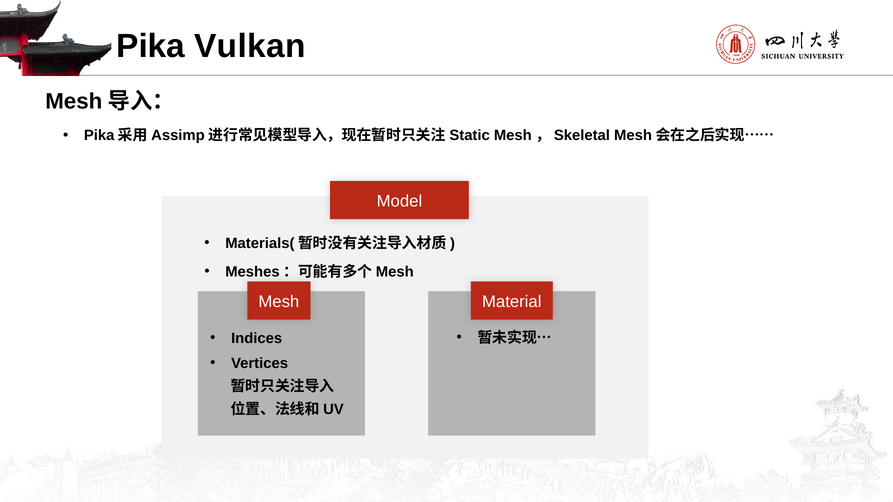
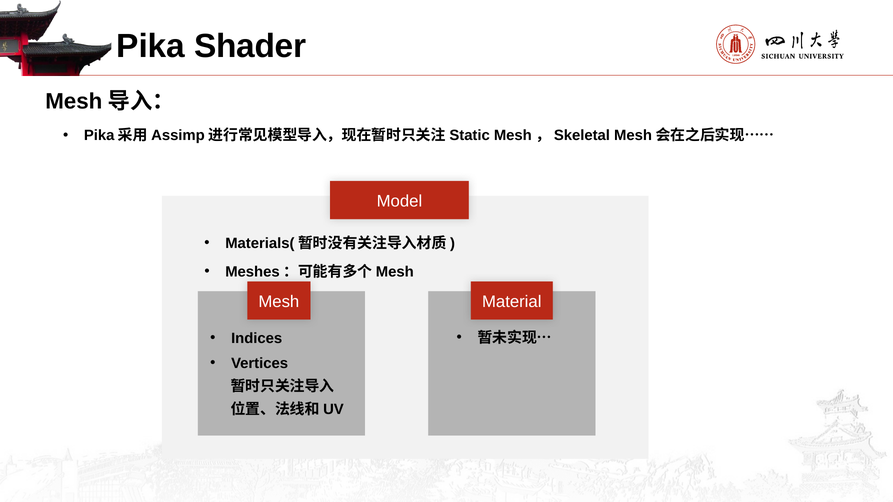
Vulkan: Vulkan -> Shader
